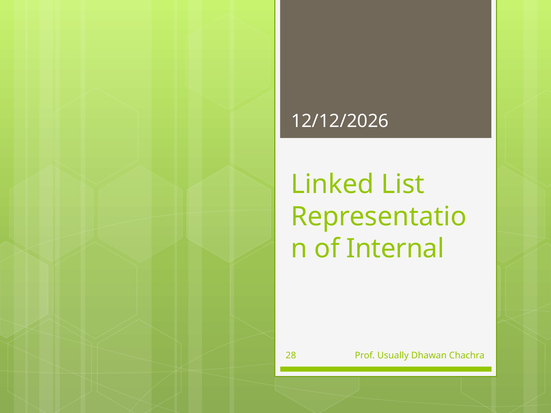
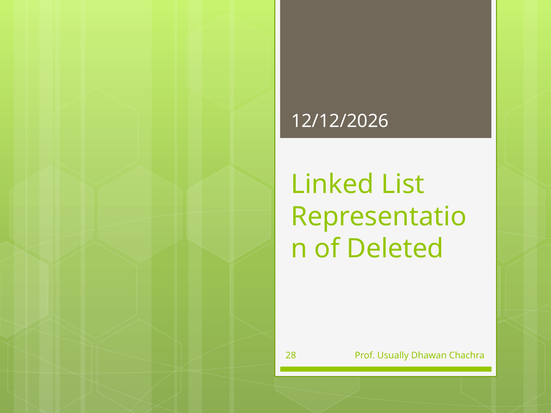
Internal: Internal -> Deleted
